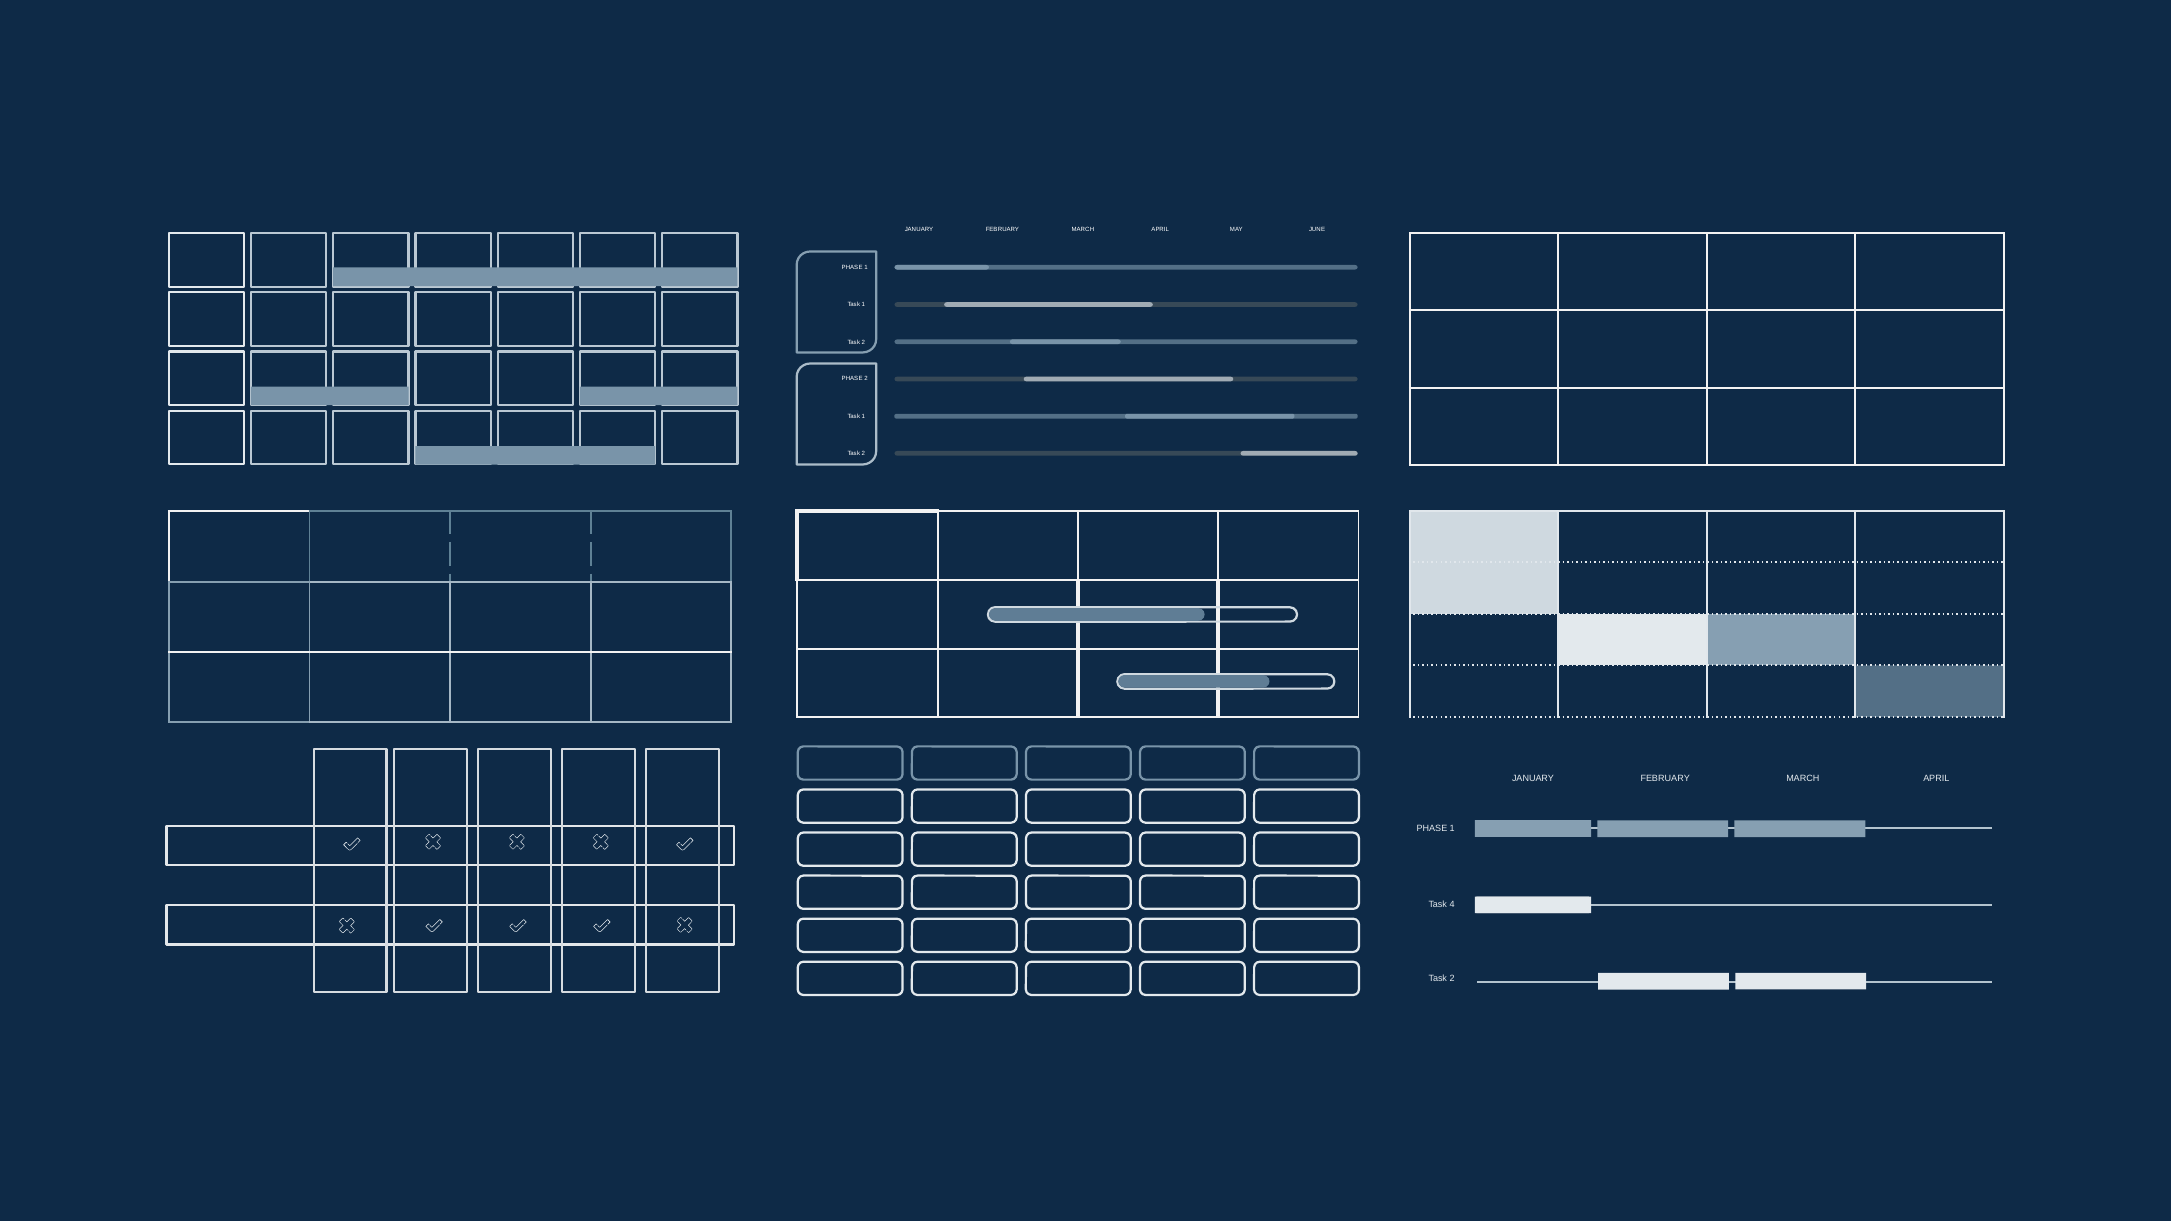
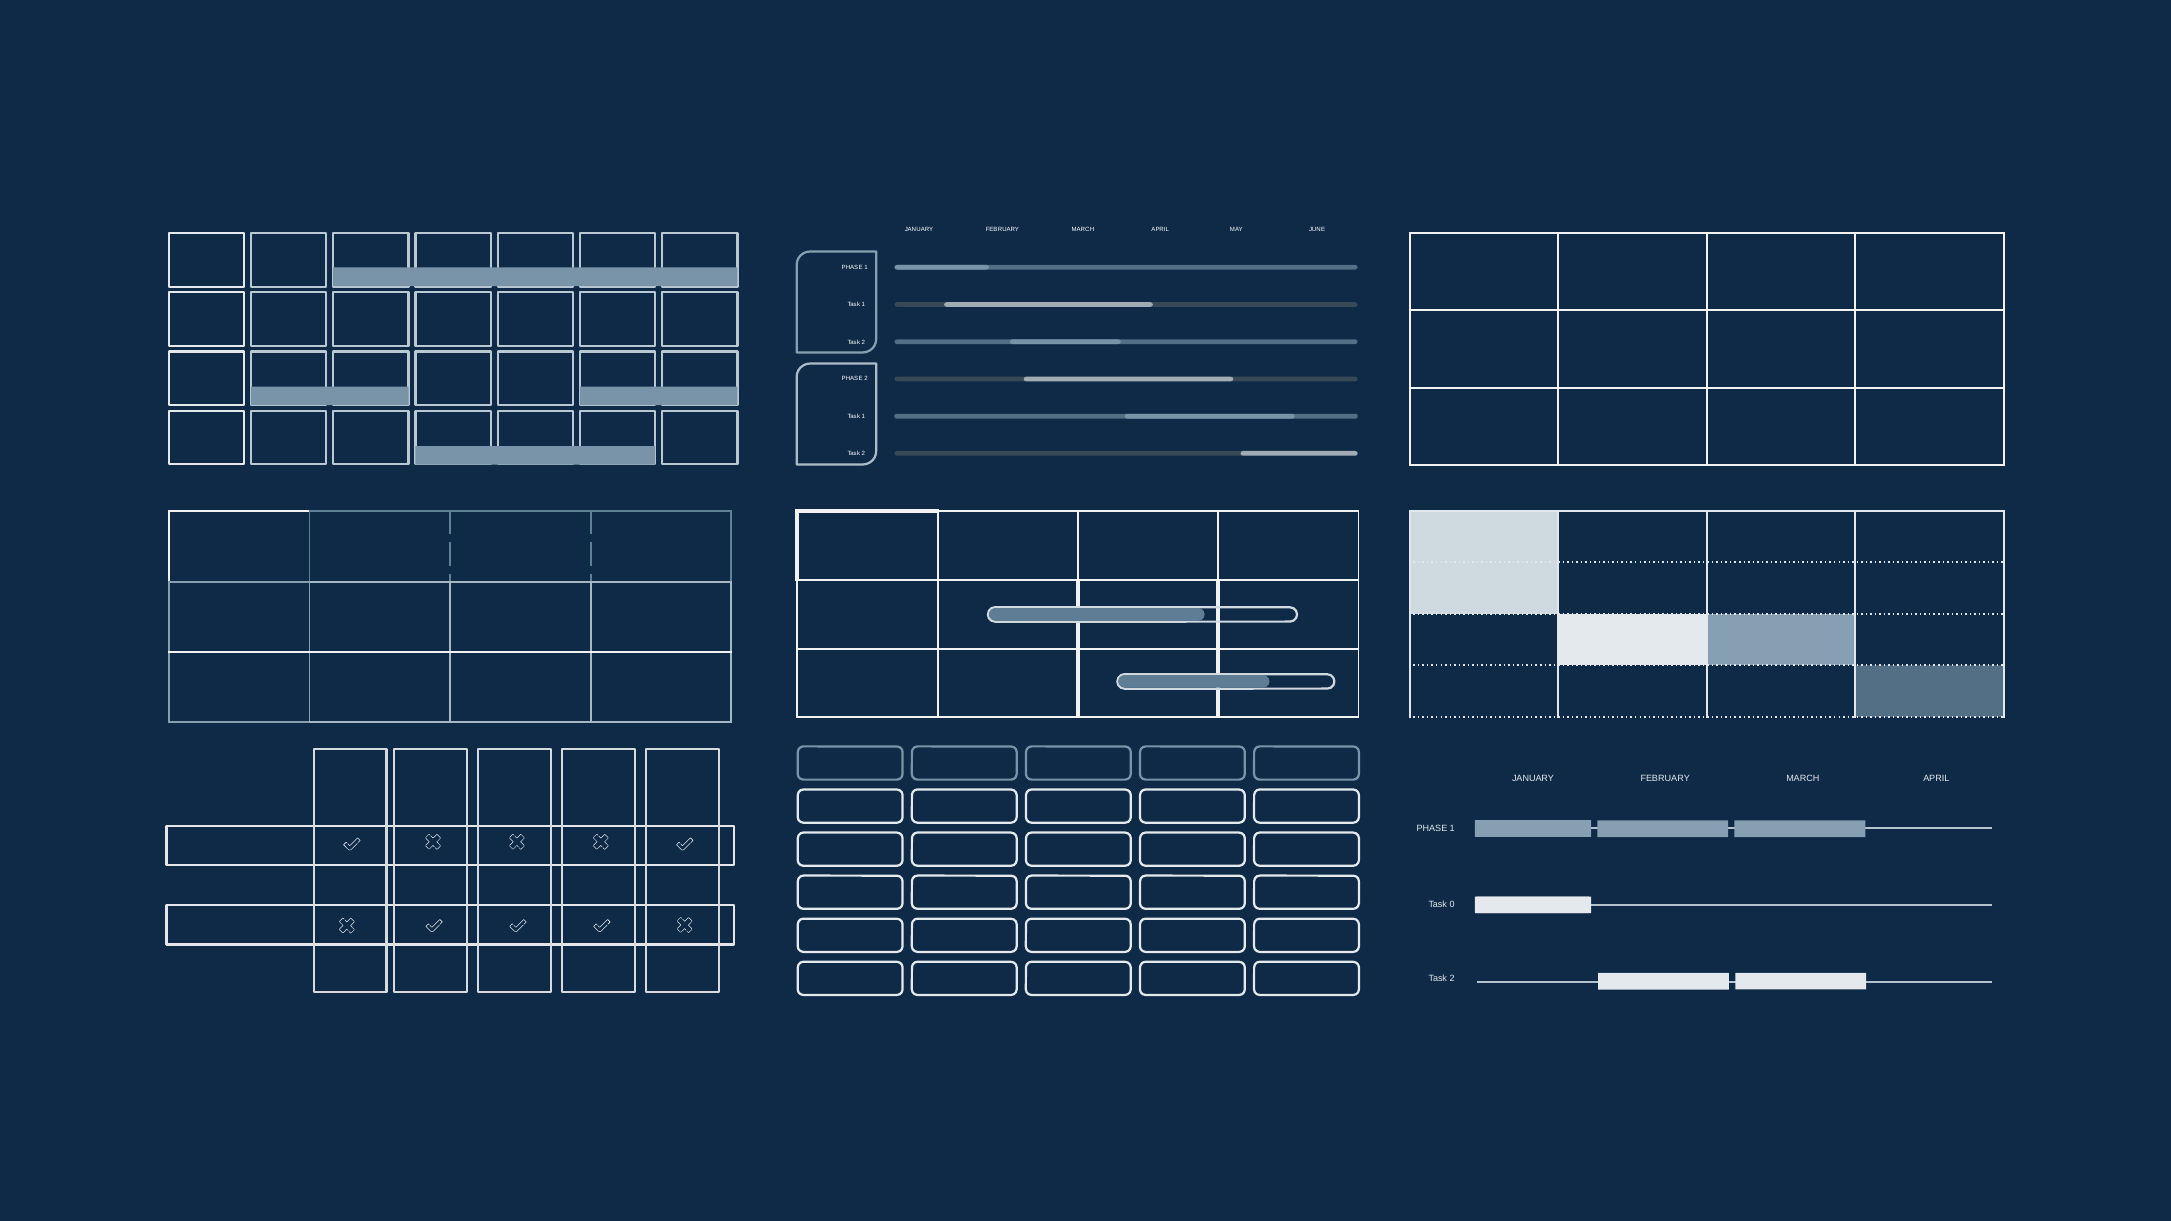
4: 4 -> 0
